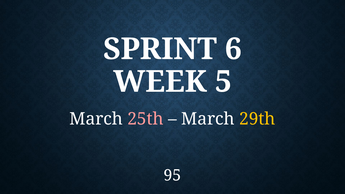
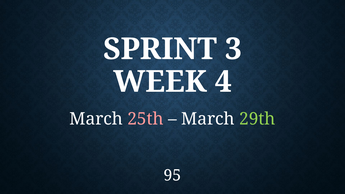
6: 6 -> 3
5: 5 -> 4
29th colour: yellow -> light green
